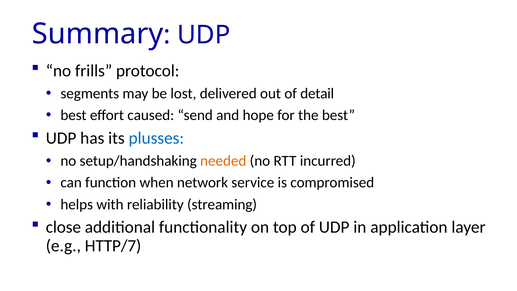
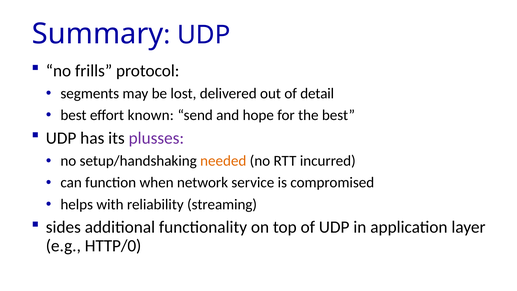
caused: caused -> known
plusses colour: blue -> purple
close: close -> sides
HTTP/7: HTTP/7 -> HTTP/0
